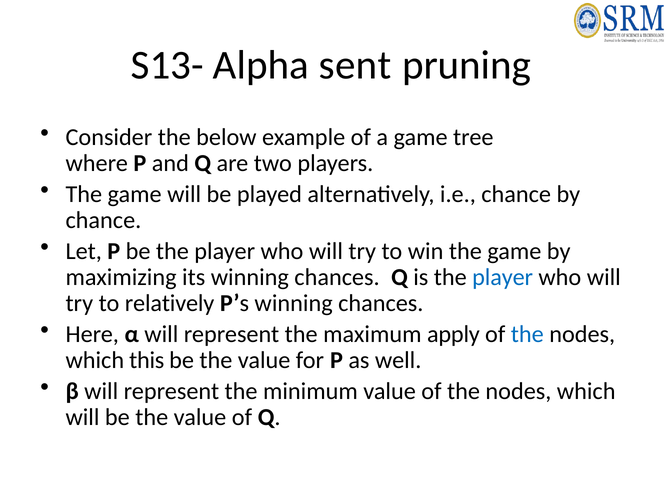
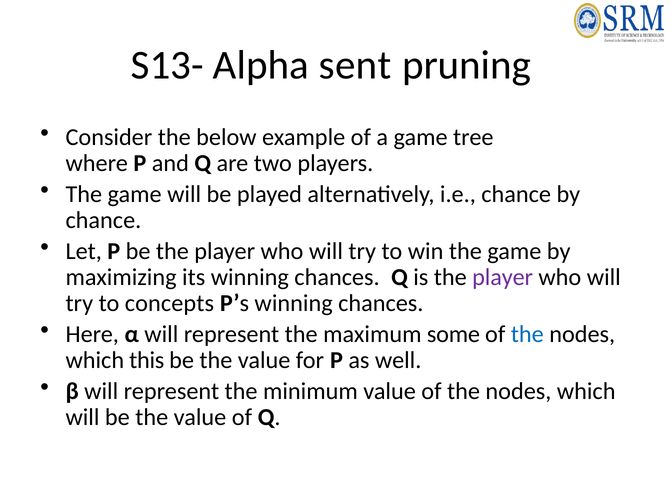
player at (503, 277) colour: blue -> purple
relatively: relatively -> concepts
apply: apply -> some
